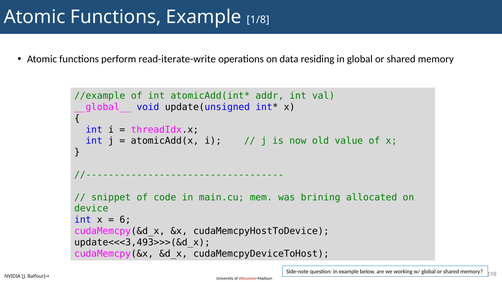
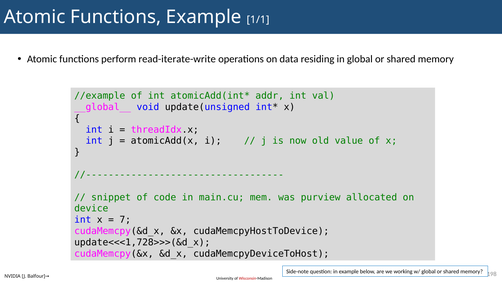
1/8: 1/8 -> 1/1
brining: brining -> purview
6: 6 -> 7
update<<<3,493>>>(&d_x: update<<<3,493>>>(&d_x -> update<<<1,728>>>(&d_x
